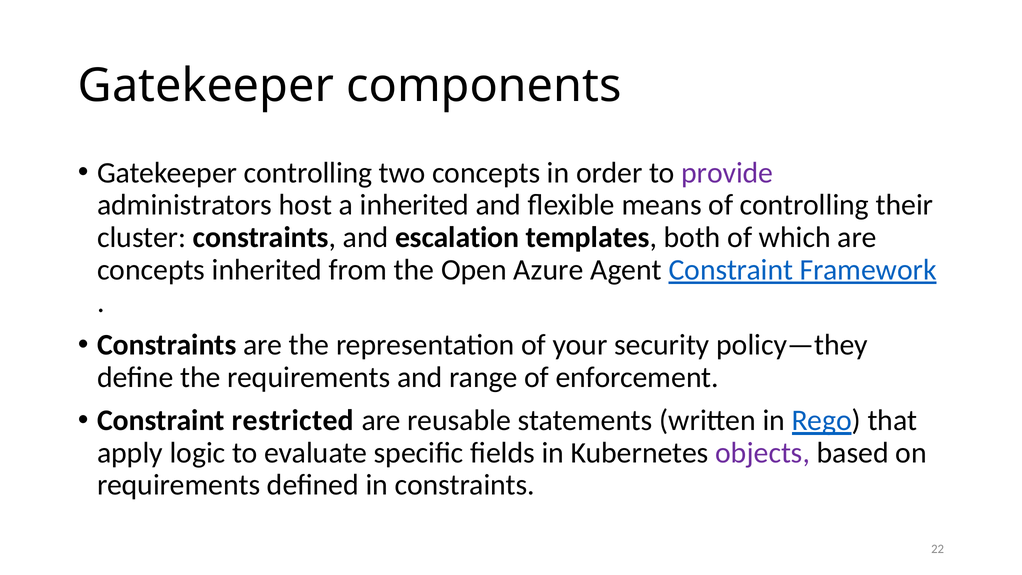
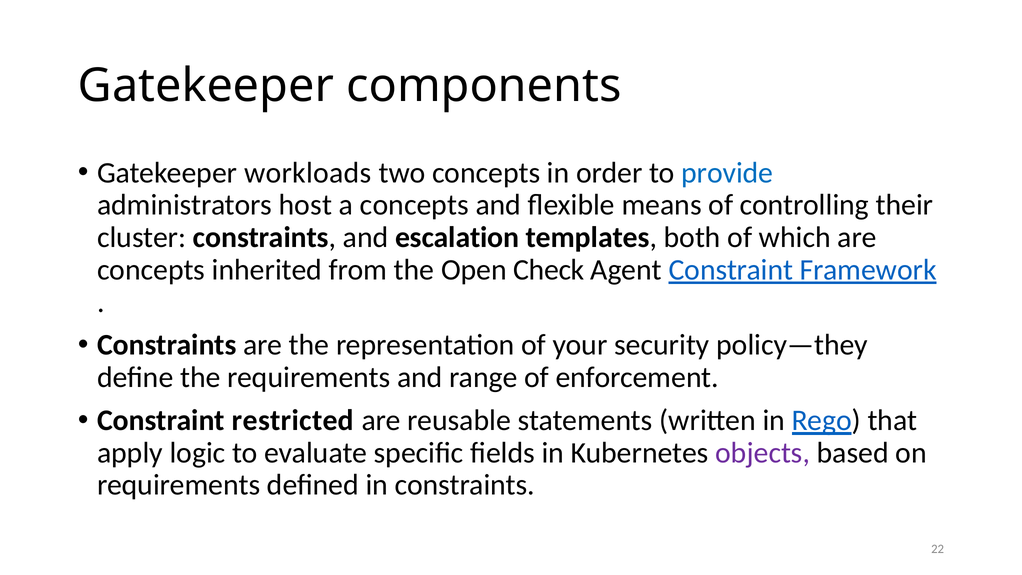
Gatekeeper controlling: controlling -> workloads
provide colour: purple -> blue
a inherited: inherited -> concepts
Azure: Azure -> Check
